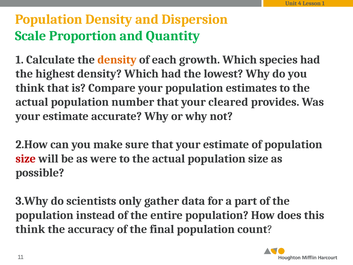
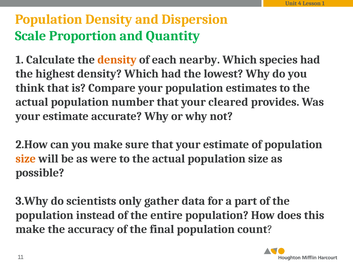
growth: growth -> nearby
size at (26, 158) colour: red -> orange
think at (30, 229): think -> make
